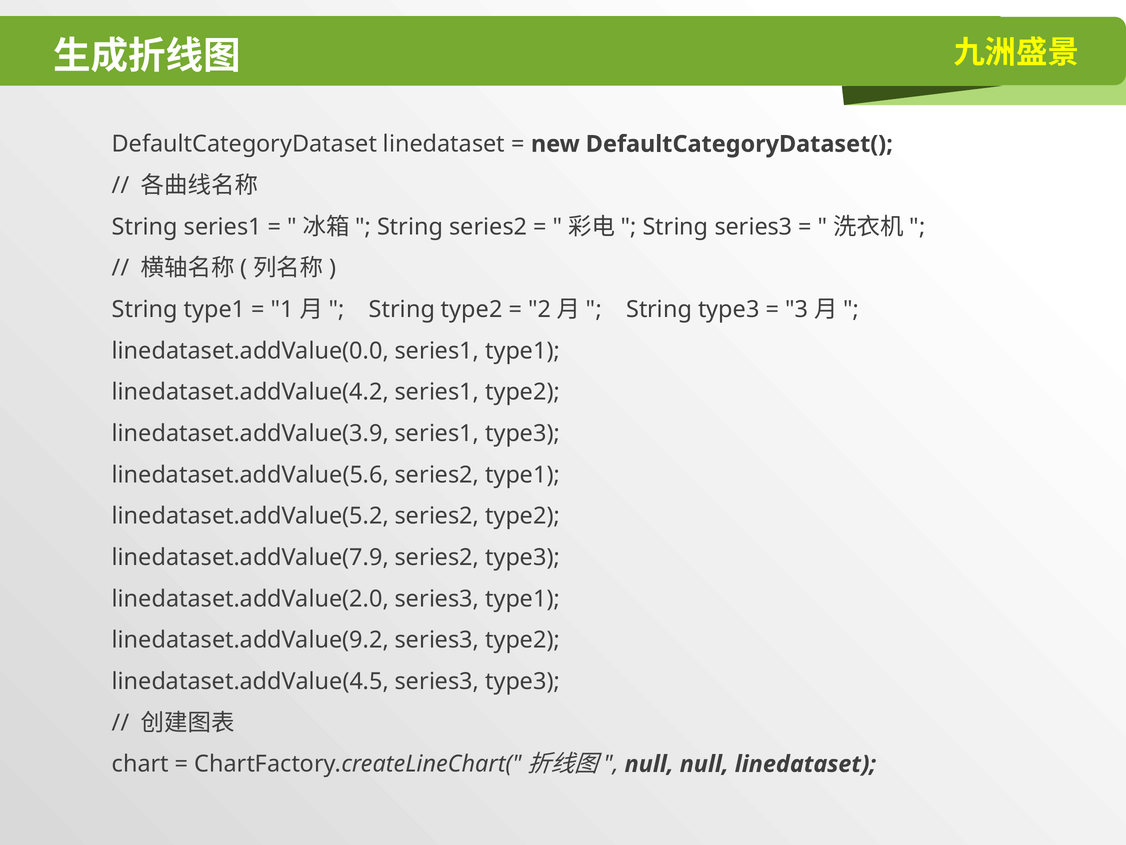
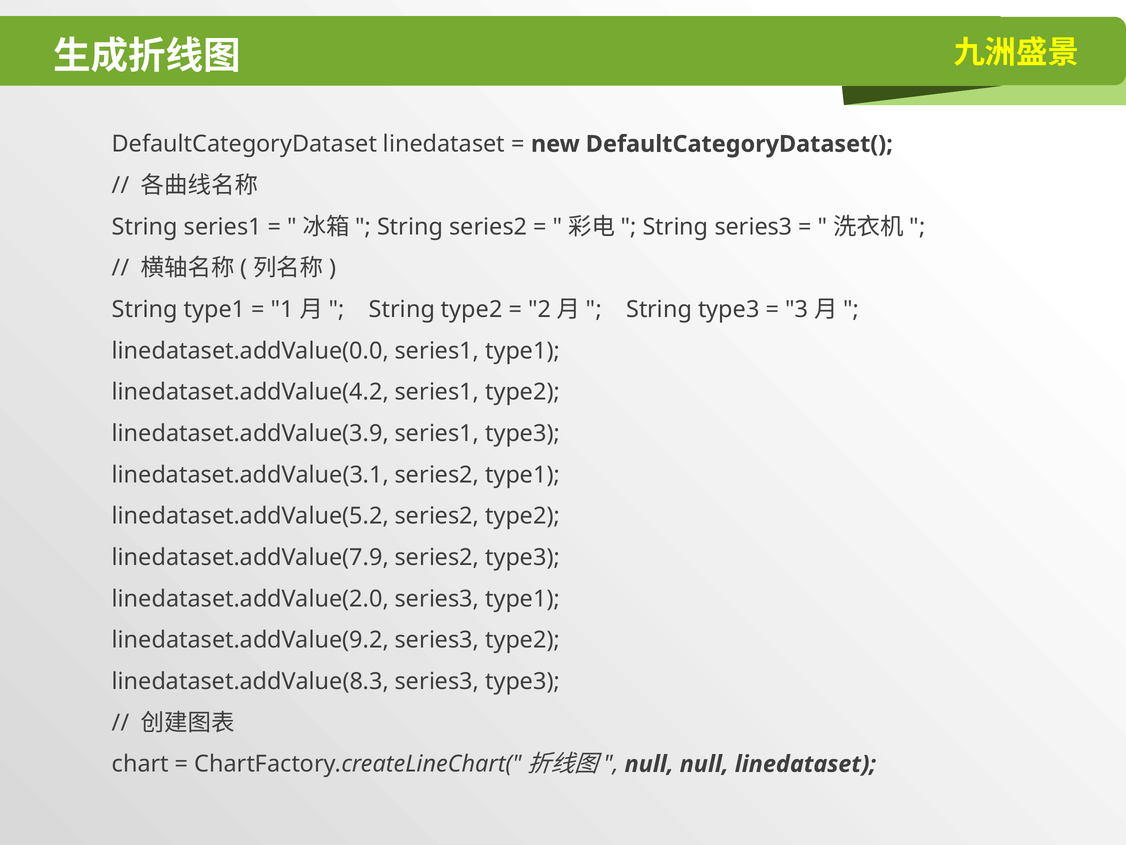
linedataset.addValue(5.6: linedataset.addValue(5.6 -> linedataset.addValue(3.1
linedataset.addValue(4.5: linedataset.addValue(4.5 -> linedataset.addValue(8.3
